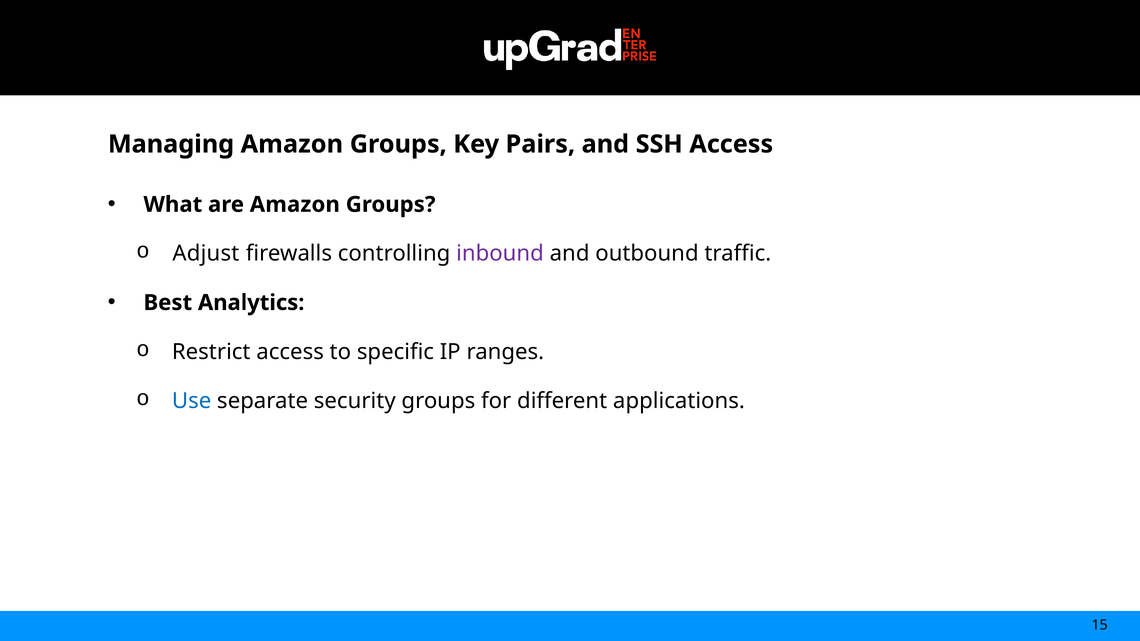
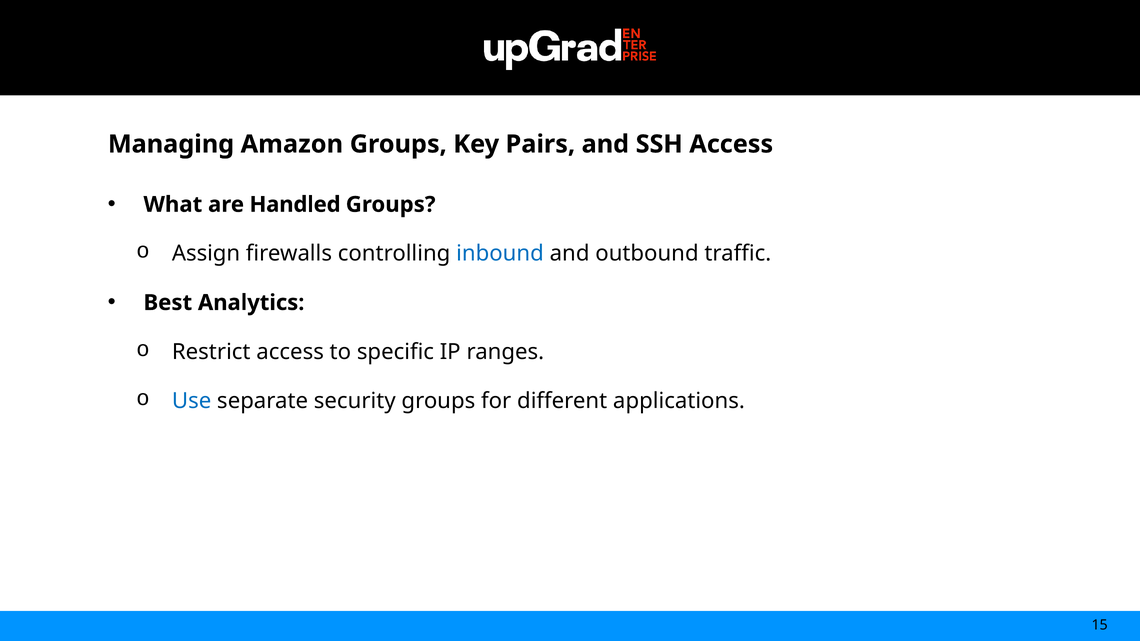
are Amazon: Amazon -> Handled
Adjust: Adjust -> Assign
inbound colour: purple -> blue
